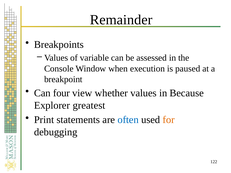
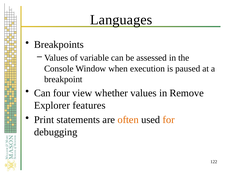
Remainder: Remainder -> Languages
Because: Because -> Remove
greatest: greatest -> features
often colour: blue -> orange
